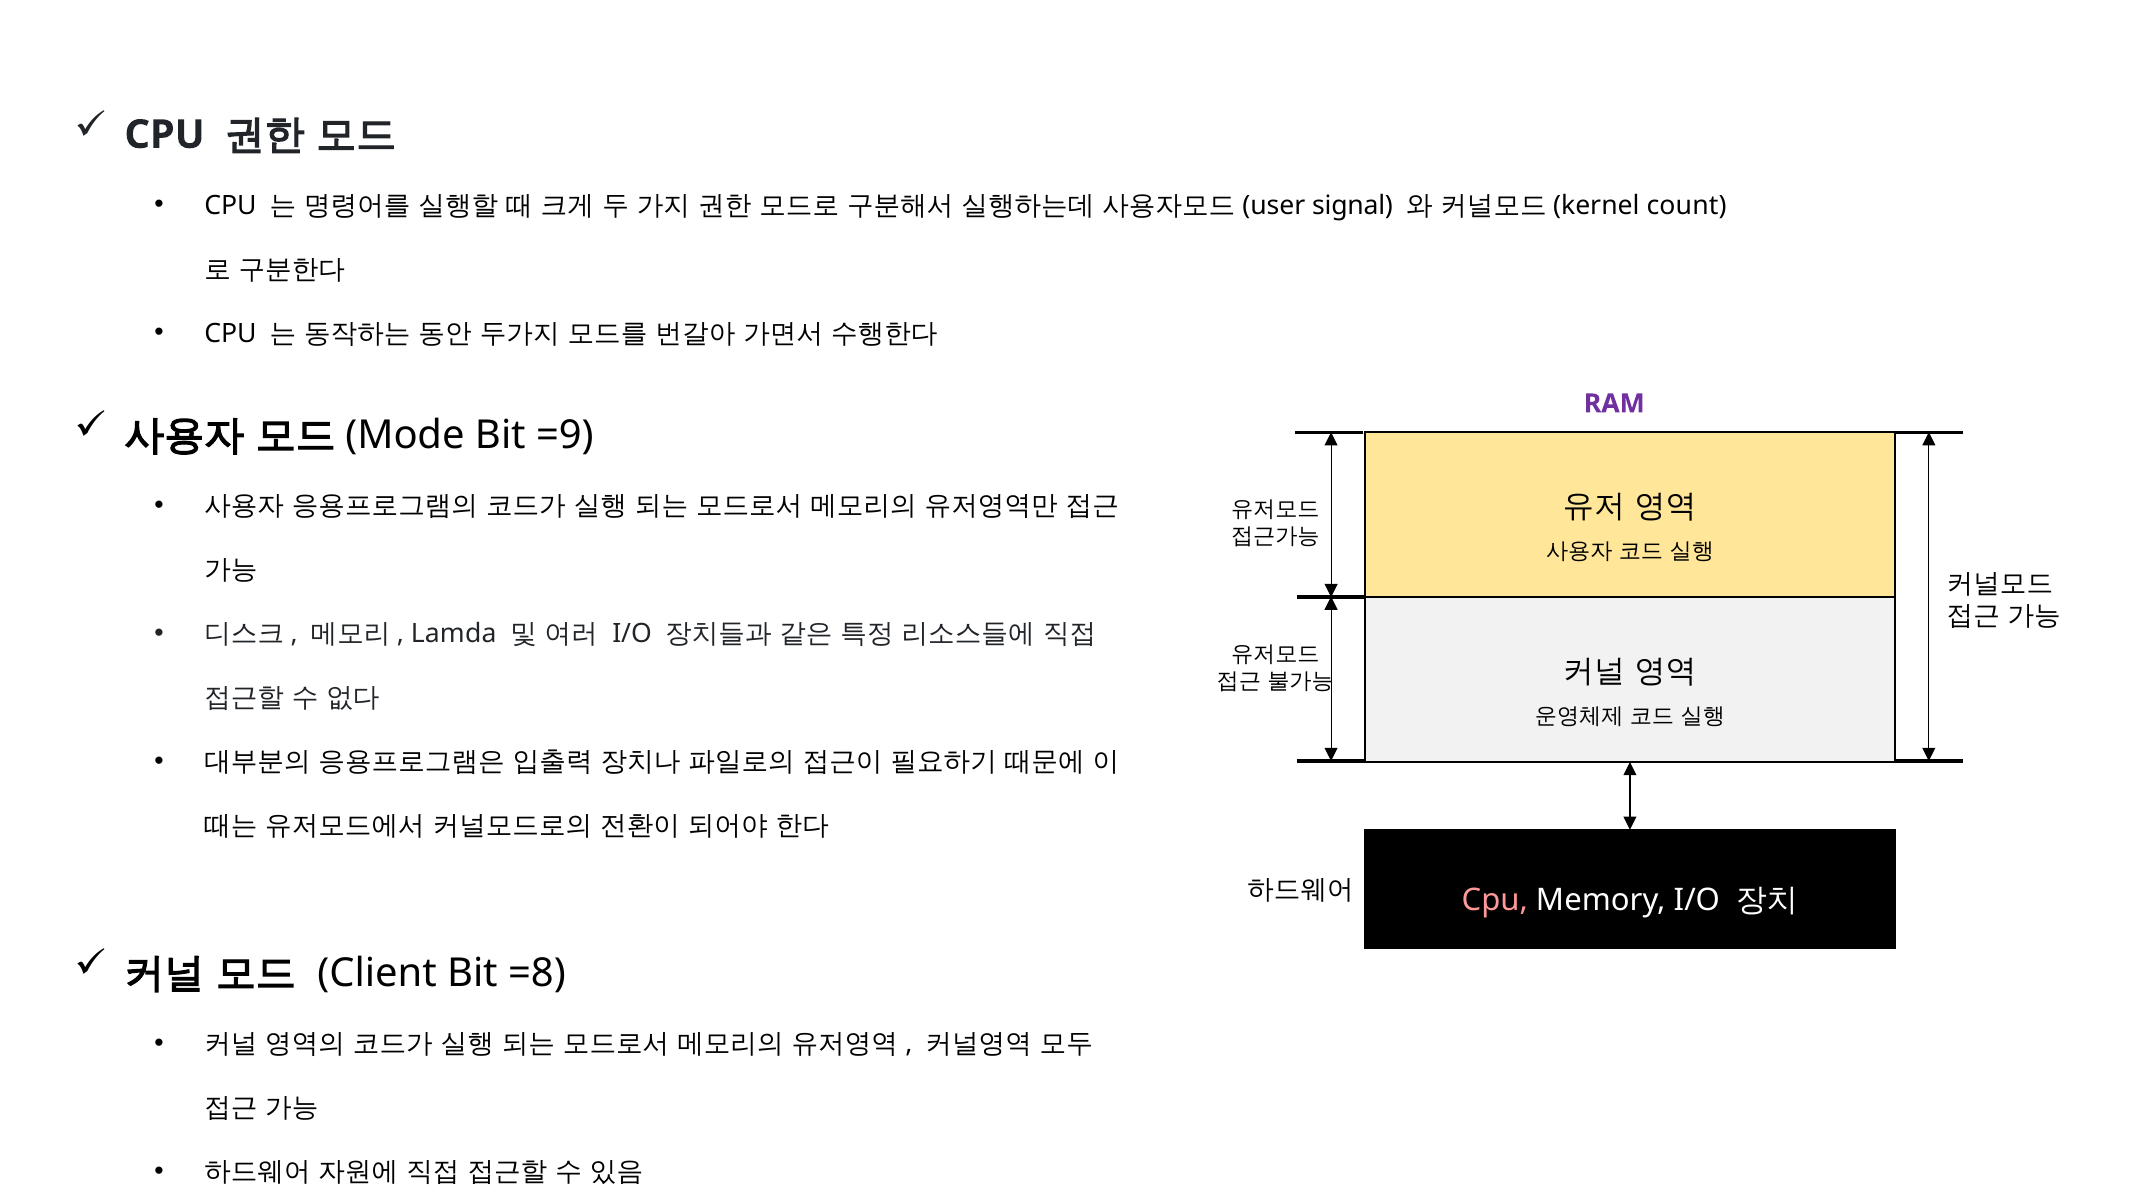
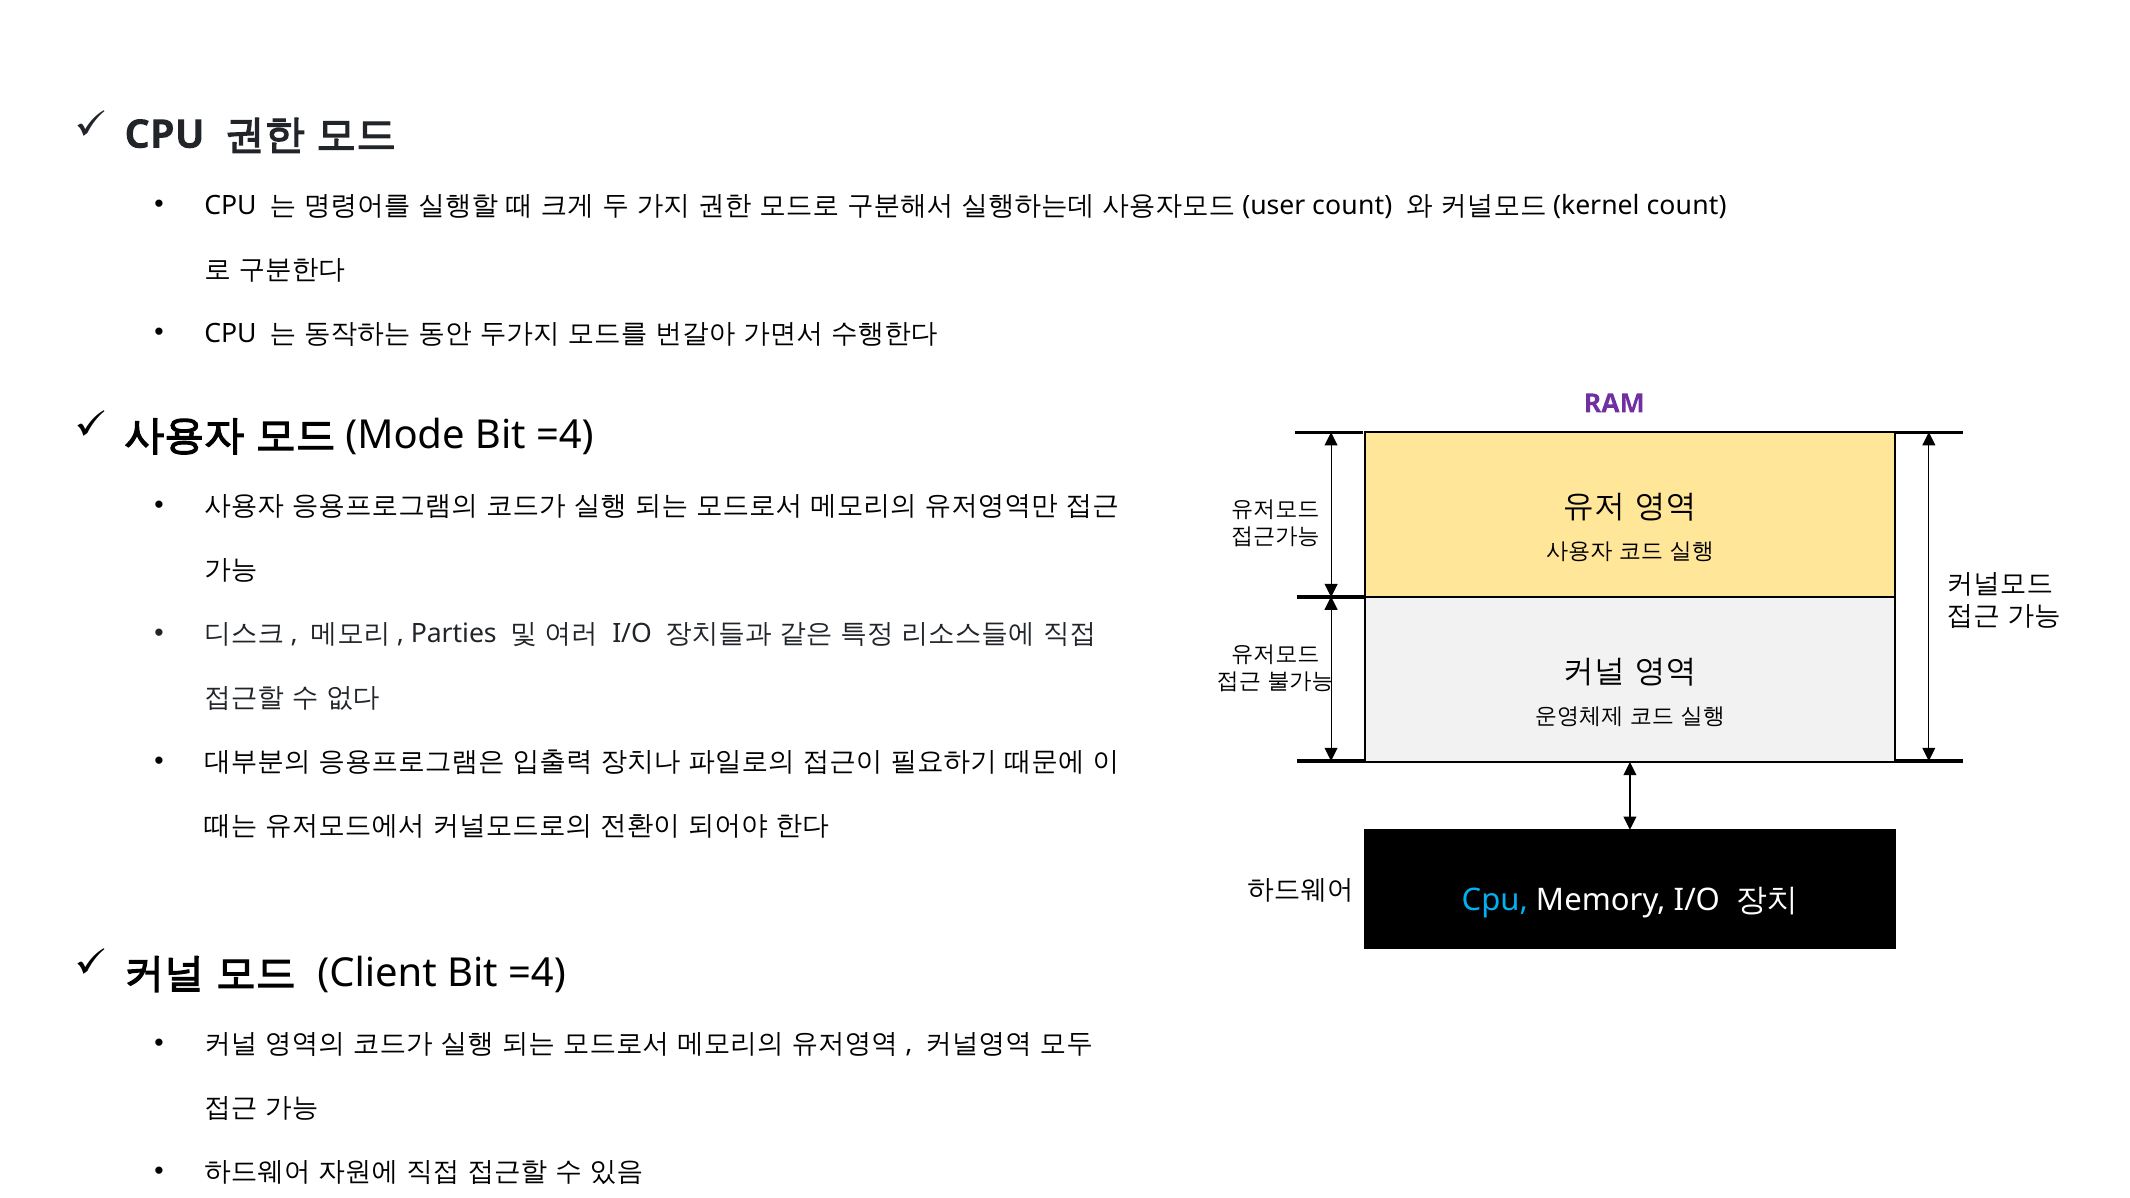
signal at (1353, 206): signal -> count
=9 at (565, 435): =9 -> =4
Lamda: Lamda -> Parties
Cpu at (1495, 900) colour: pink -> light blue
=8 at (537, 973): =8 -> =4
